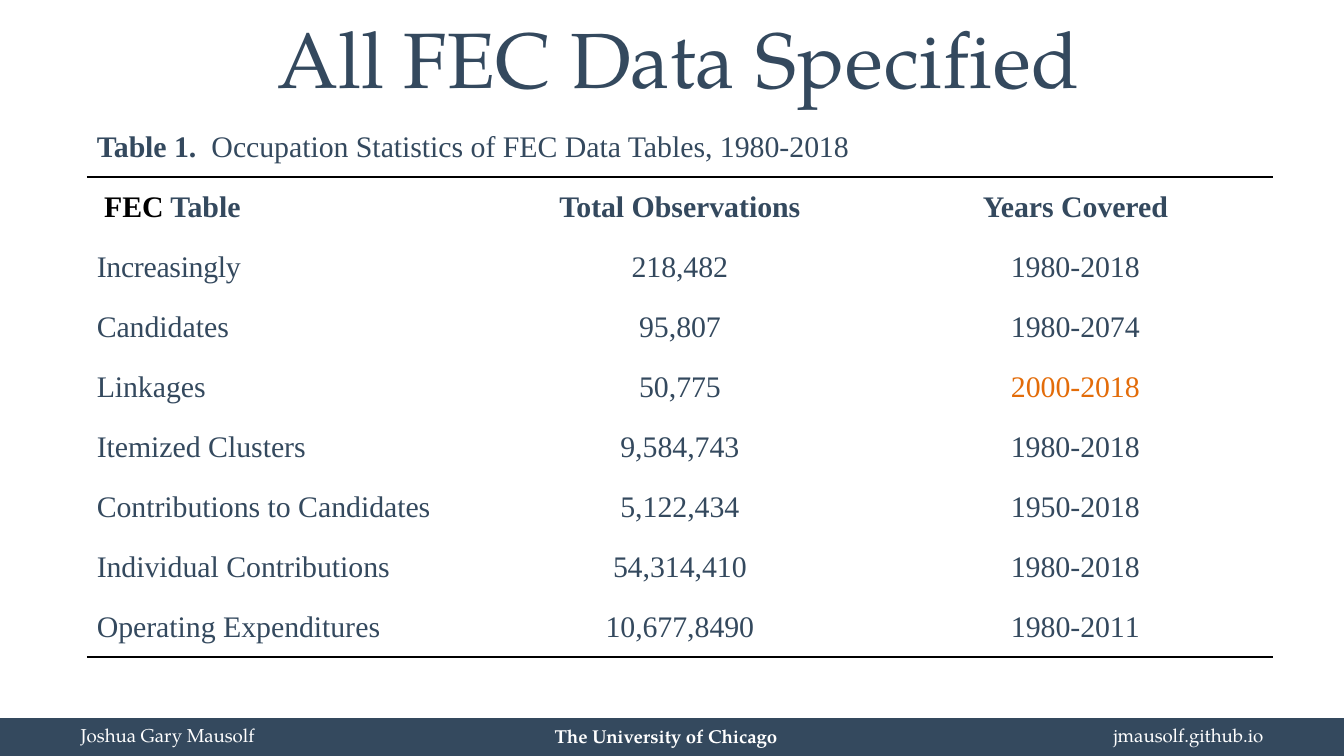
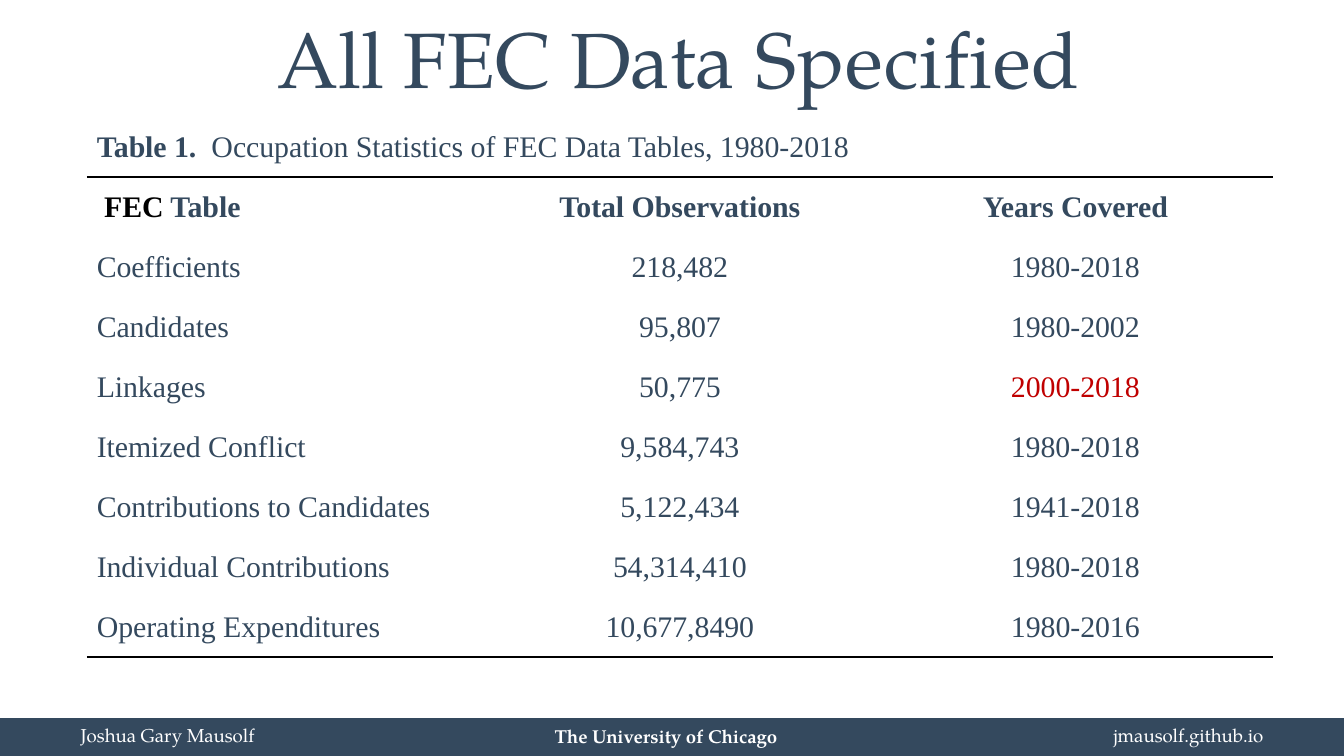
Increasingly: Increasingly -> Coefficients
1980-2074: 1980-2074 -> 1980-2002
2000-2018 colour: orange -> red
Clusters: Clusters -> Conflict
1950-2018: 1950-2018 -> 1941-2018
1980-2011: 1980-2011 -> 1980-2016
